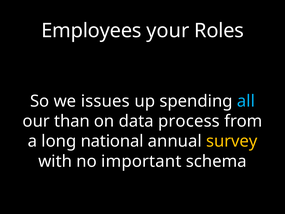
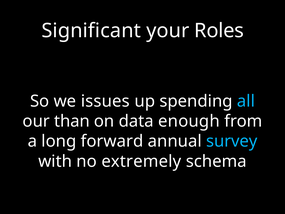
Employees: Employees -> Significant
process: process -> enough
national: national -> forward
survey colour: yellow -> light blue
important: important -> extremely
